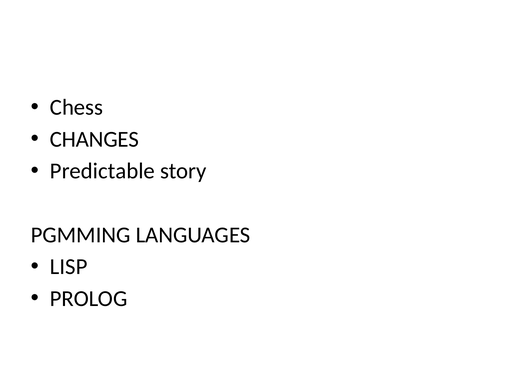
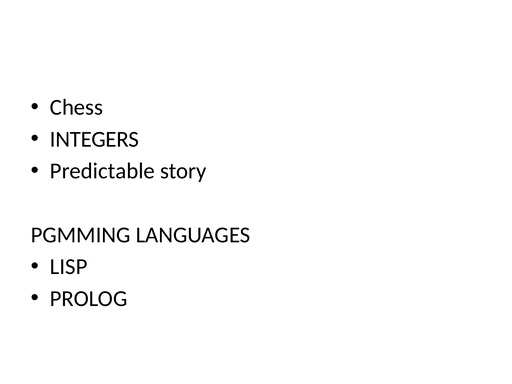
CHANGES: CHANGES -> INTEGERS
